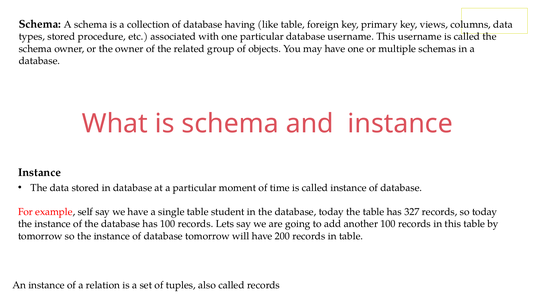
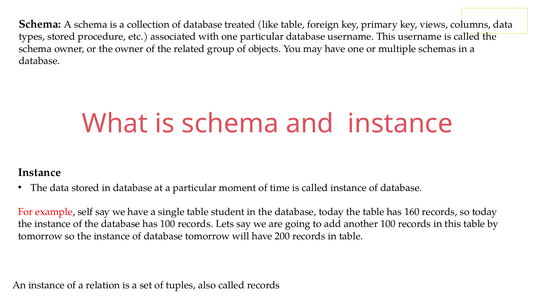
having: having -> treated
327: 327 -> 160
